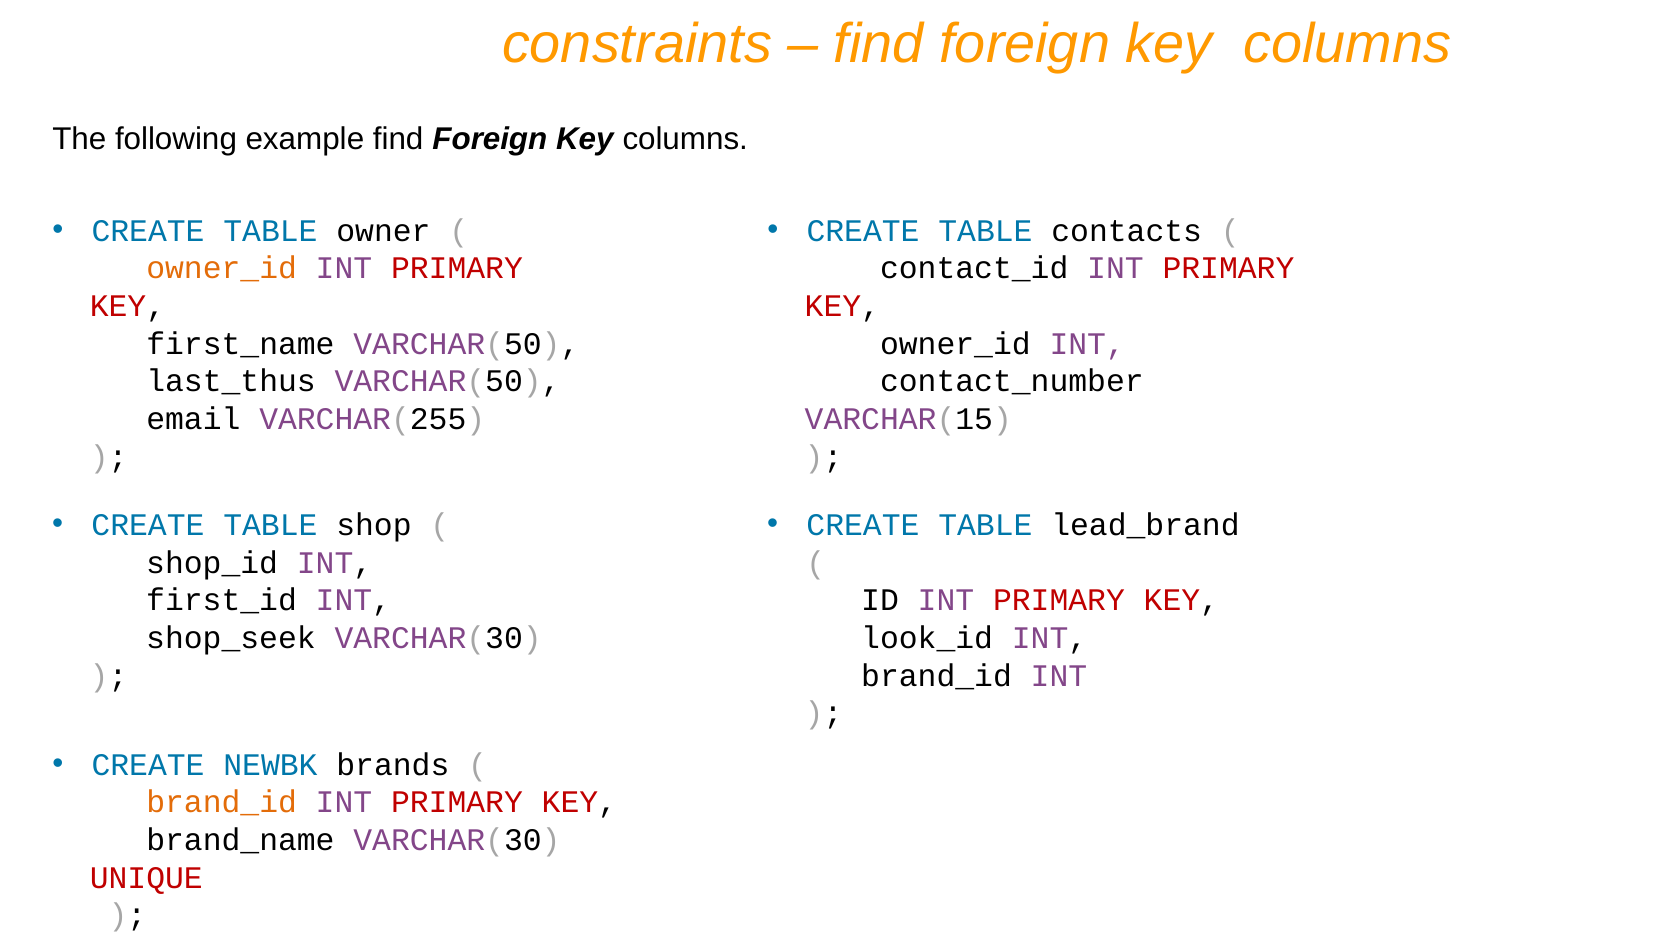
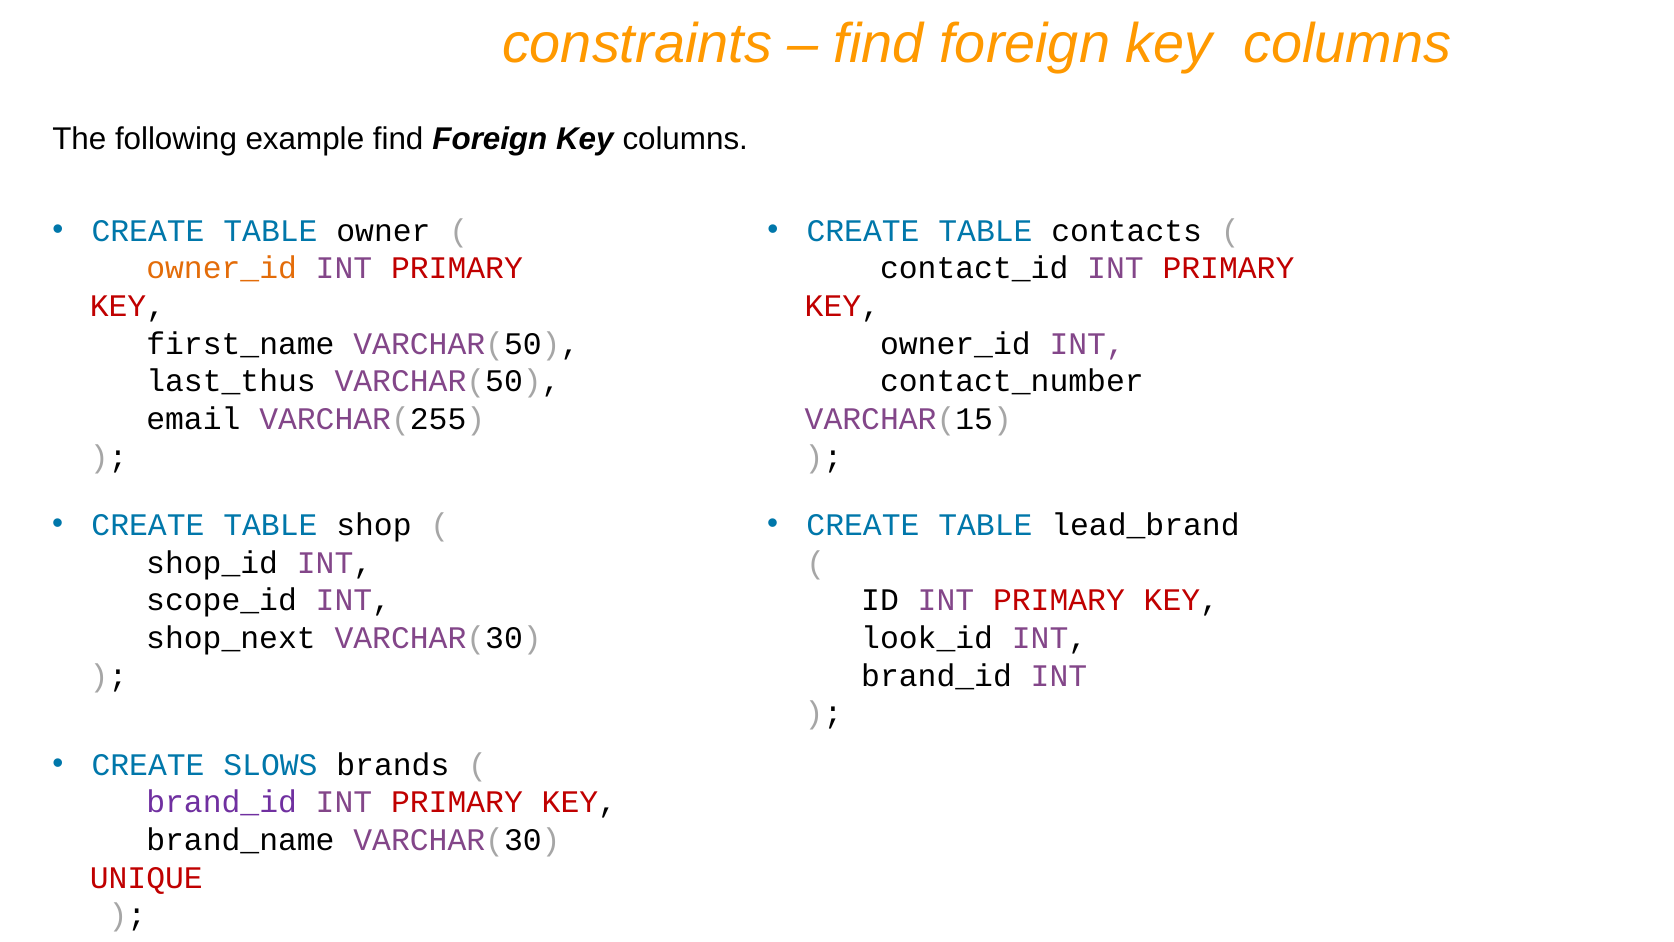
first_id: first_id -> scope_id
shop_seek: shop_seek -> shop_next
NEWBK: NEWBK -> SLOWS
brand_id at (222, 802) colour: orange -> purple
